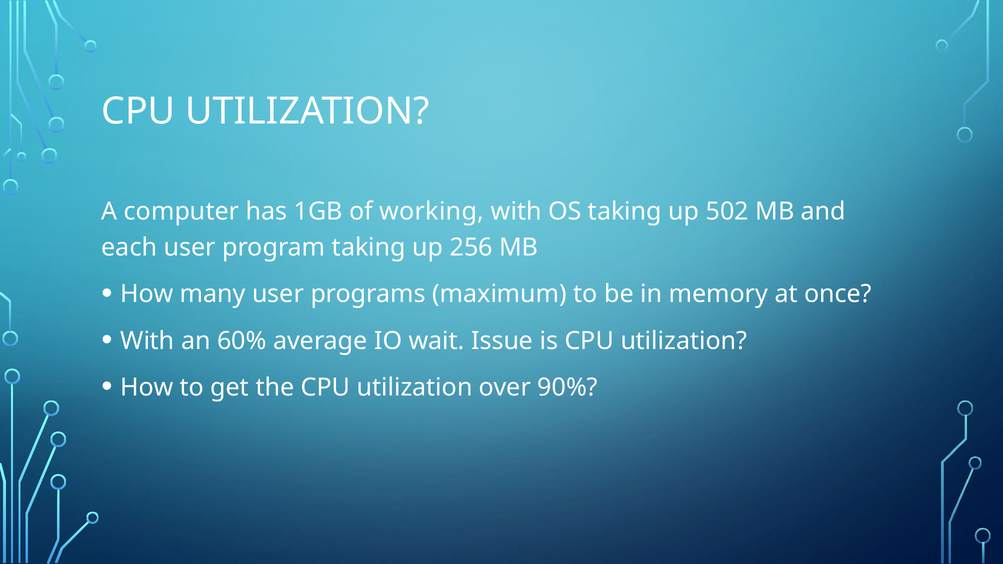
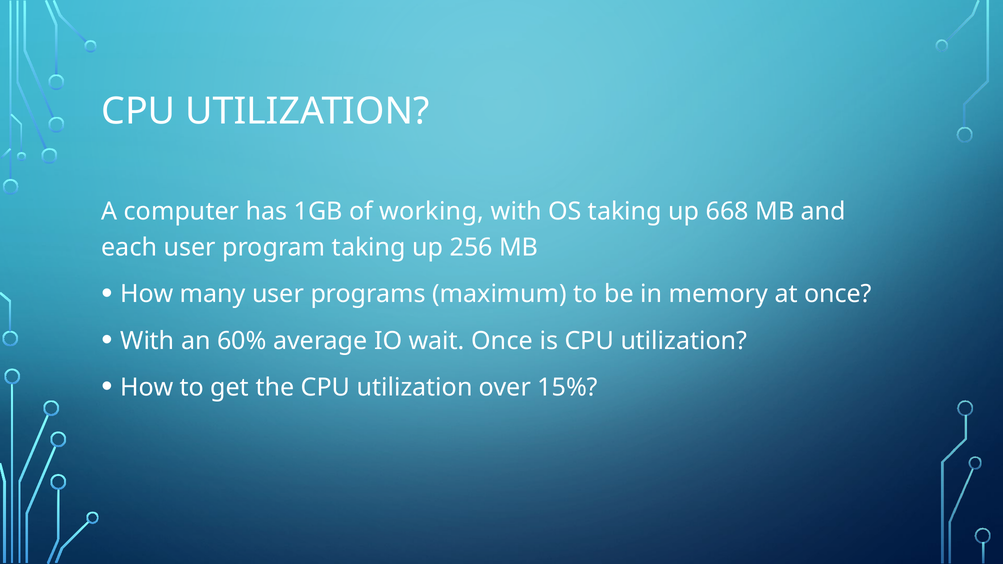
502: 502 -> 668
wait Issue: Issue -> Once
90%: 90% -> 15%
